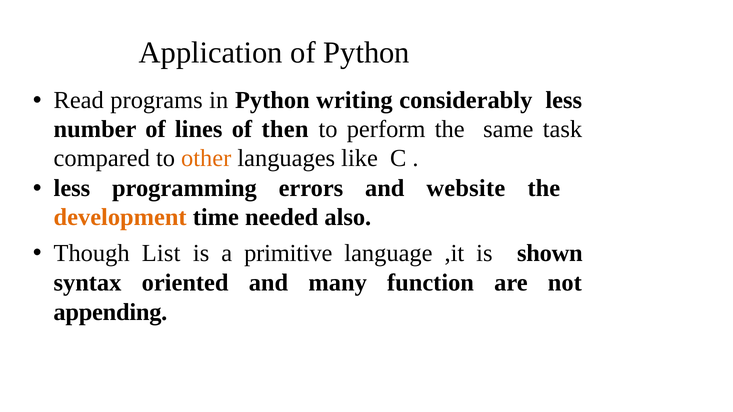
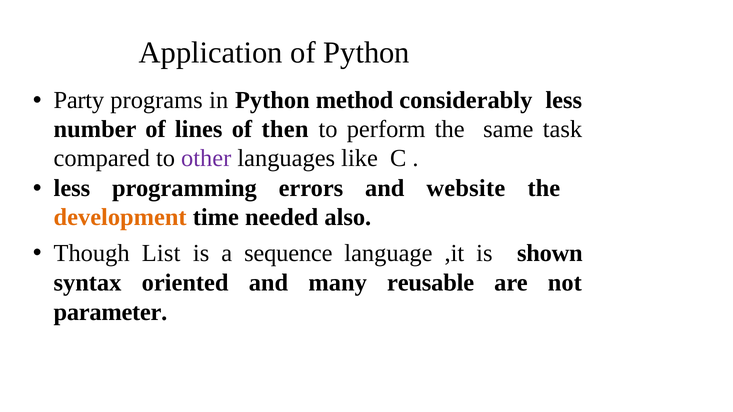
Read: Read -> Party
writing: writing -> method
other colour: orange -> purple
primitive: primitive -> sequence
function: function -> reusable
appending: appending -> parameter
